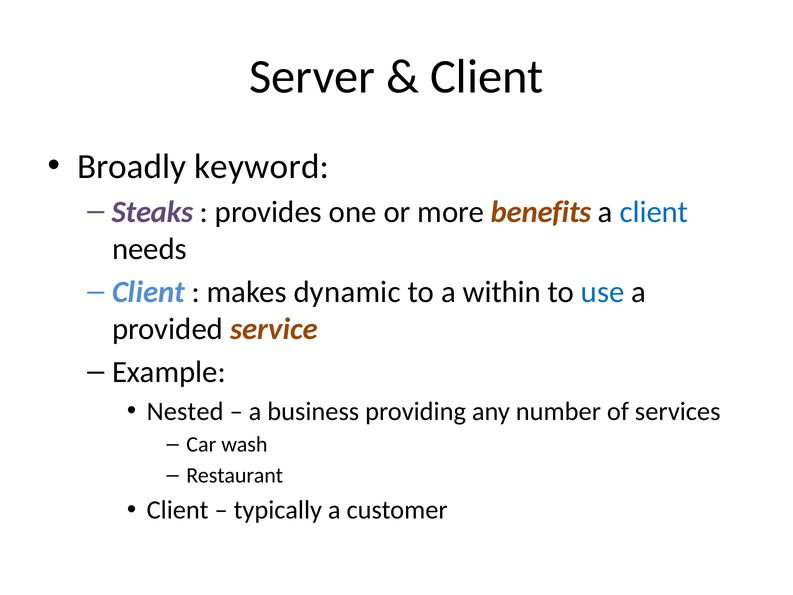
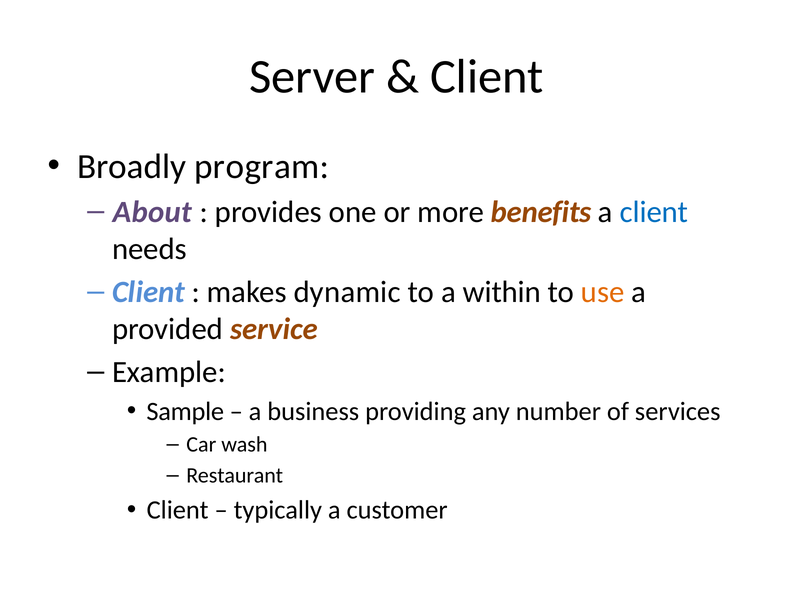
keyword: keyword -> program
Steaks: Steaks -> About
use colour: blue -> orange
Nested: Nested -> Sample
